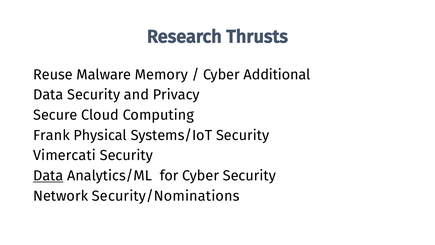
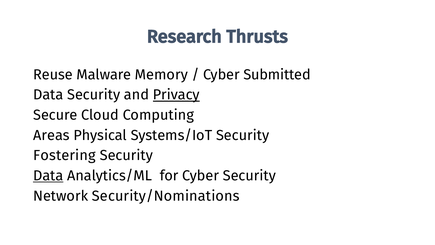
Additional: Additional -> Submitted
Privacy underline: none -> present
Frank: Frank -> Areas
Vimercati: Vimercati -> Fostering
